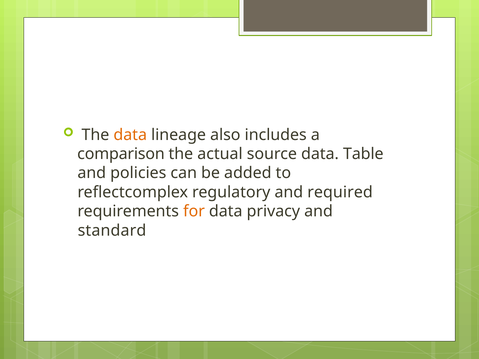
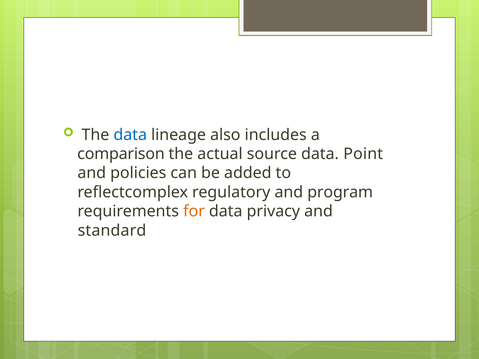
data at (130, 135) colour: orange -> blue
Table: Table -> Point
required: required -> program
